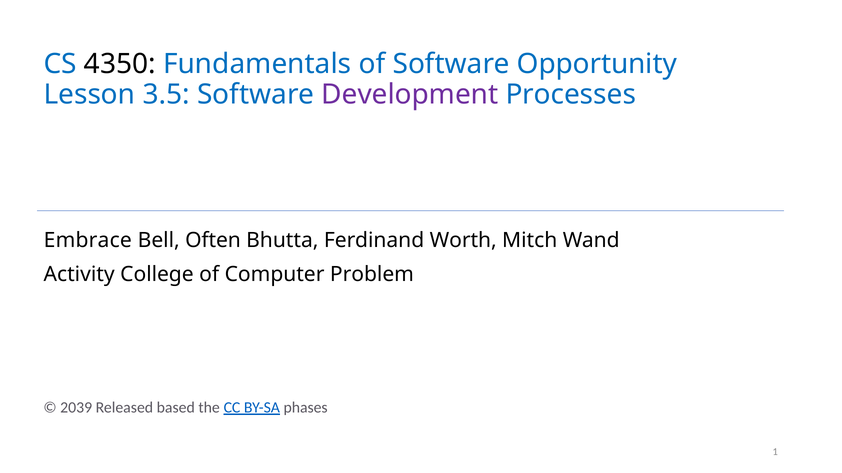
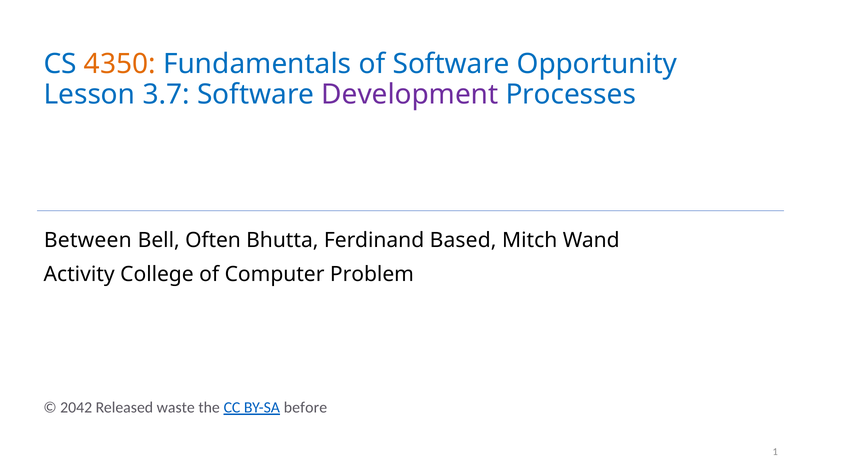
4350 colour: black -> orange
3.5: 3.5 -> 3.7
Embrace: Embrace -> Between
Worth: Worth -> Based
2039: 2039 -> 2042
based: based -> waste
phases: phases -> before
